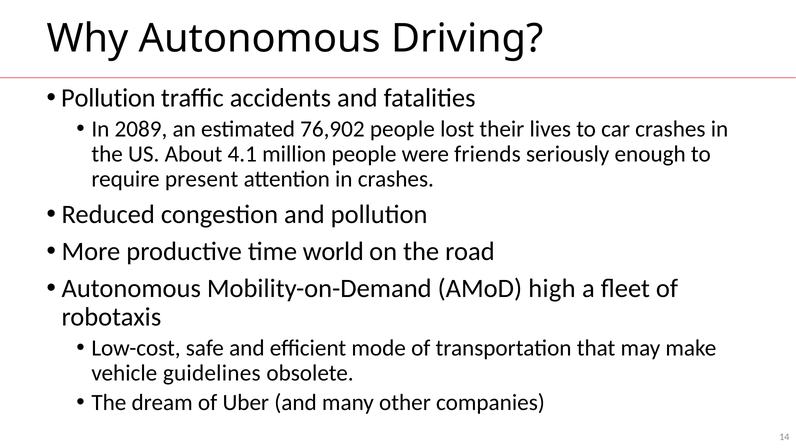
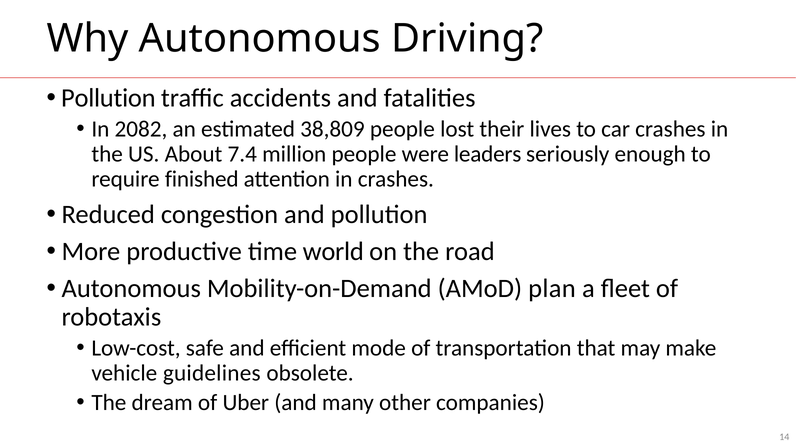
2089: 2089 -> 2082
76,902: 76,902 -> 38,809
4.1: 4.1 -> 7.4
friends: friends -> leaders
present: present -> finished
high: high -> plan
